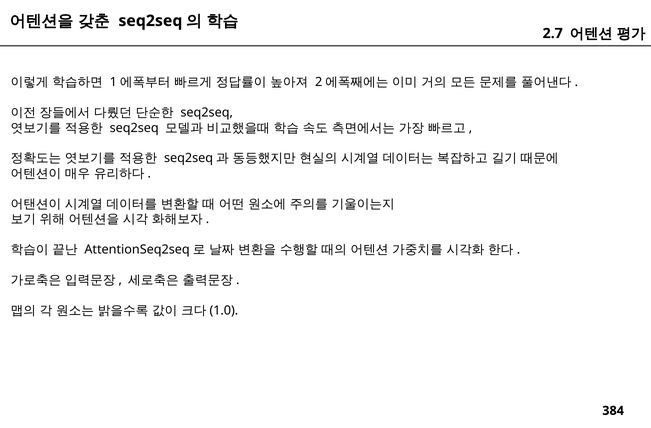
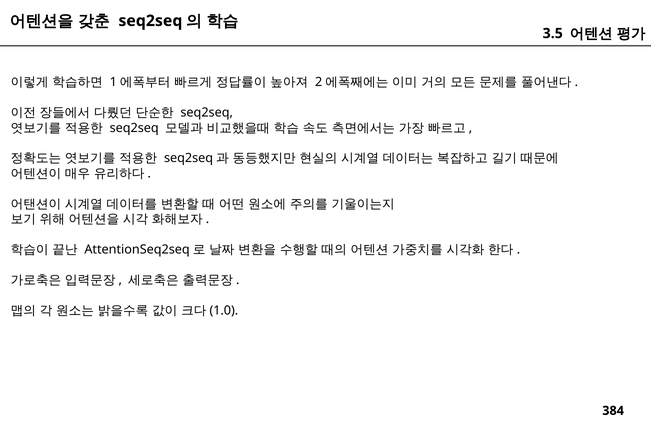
2.7: 2.7 -> 3.5
